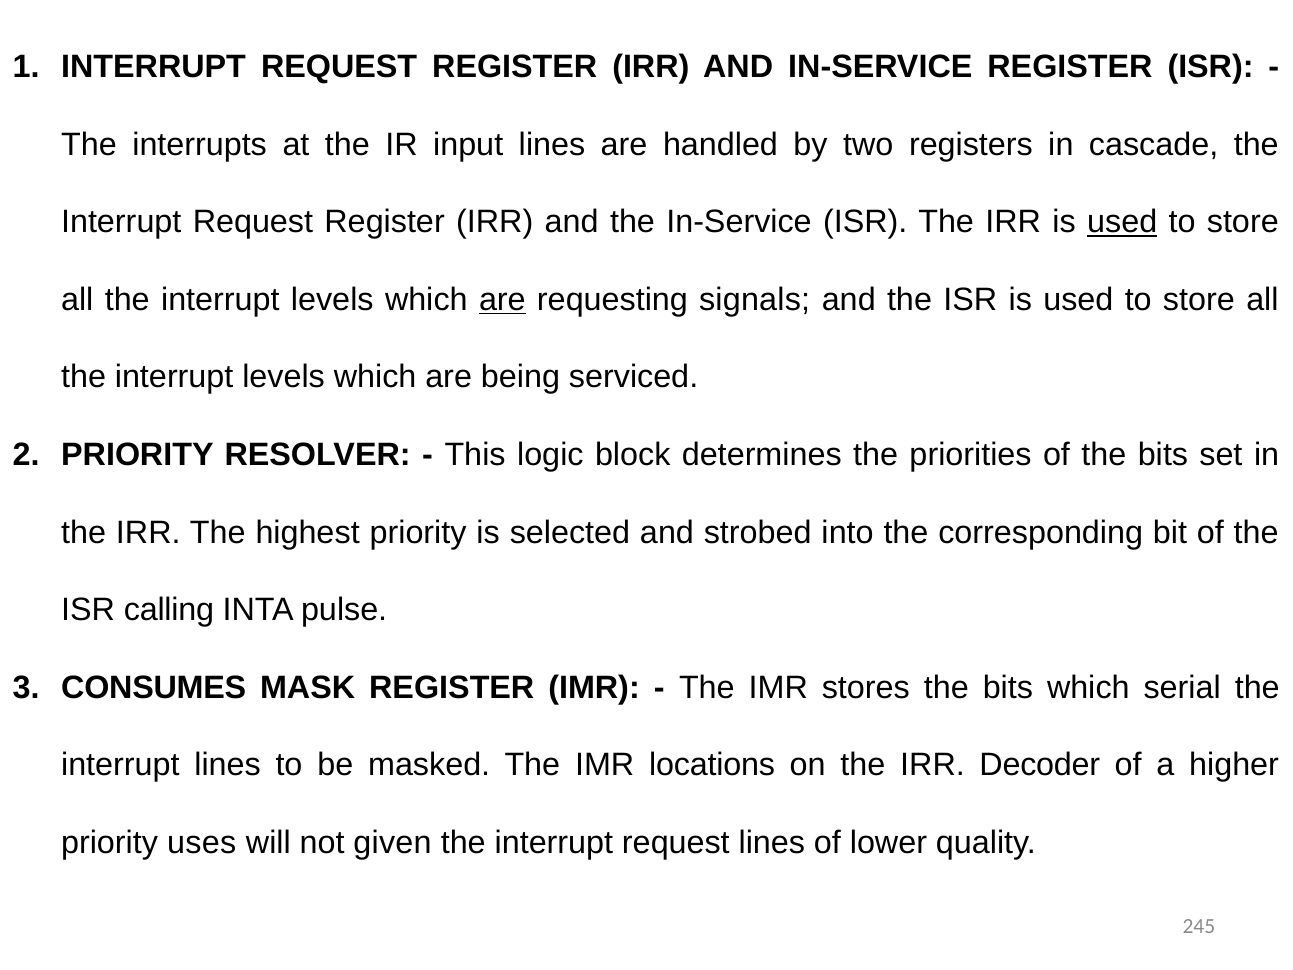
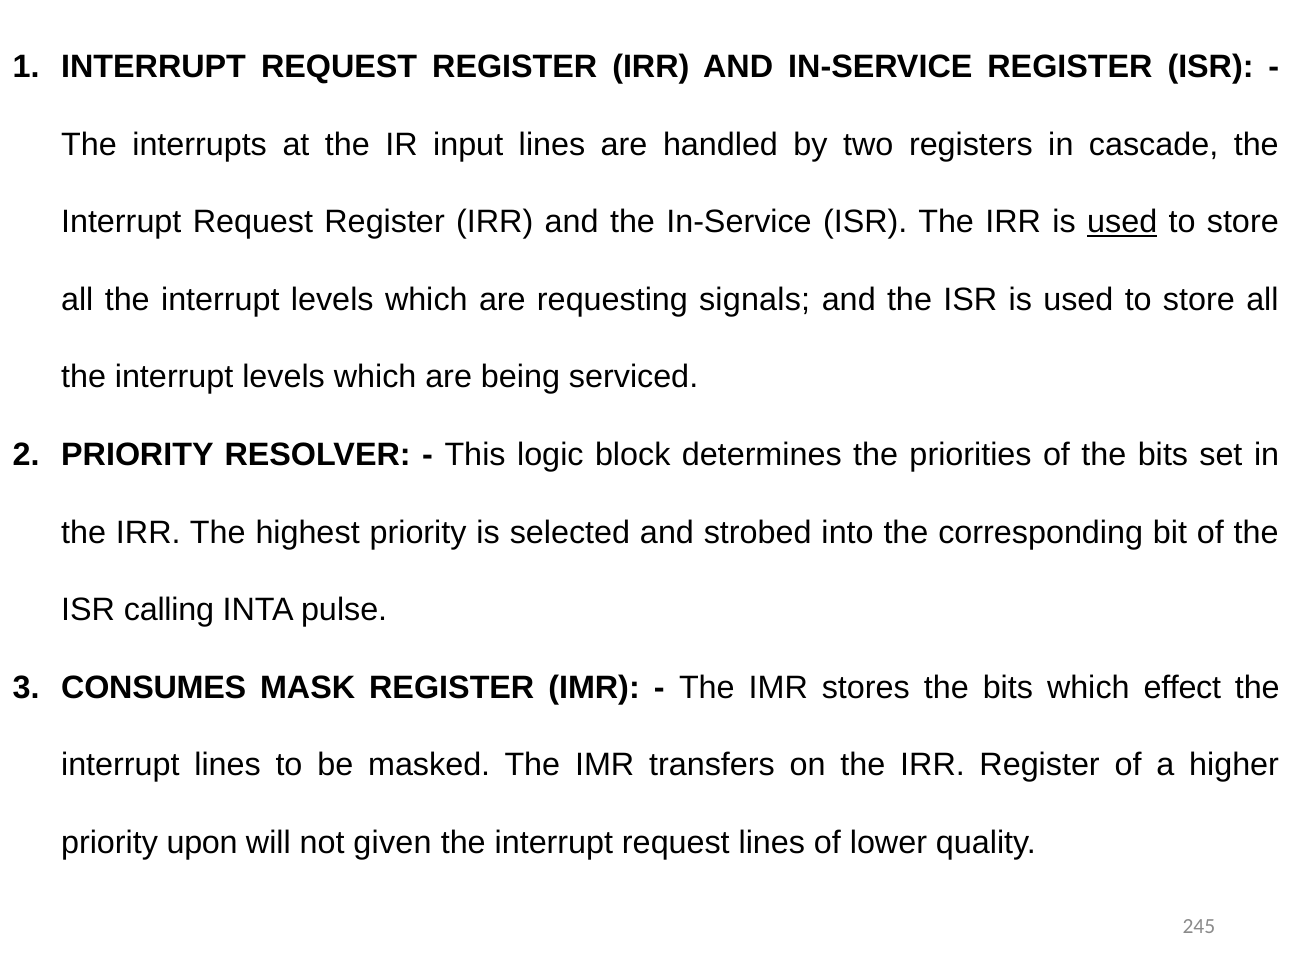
are at (502, 300) underline: present -> none
serial: serial -> effect
locations: locations -> transfers
IRR Decoder: Decoder -> Register
uses: uses -> upon
